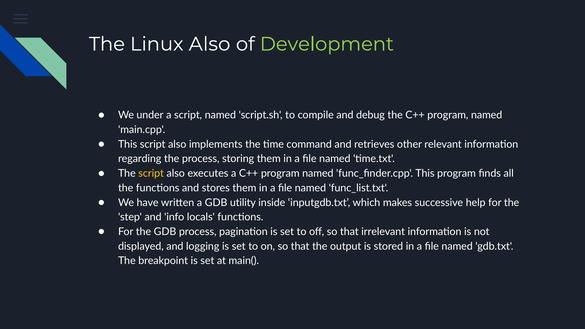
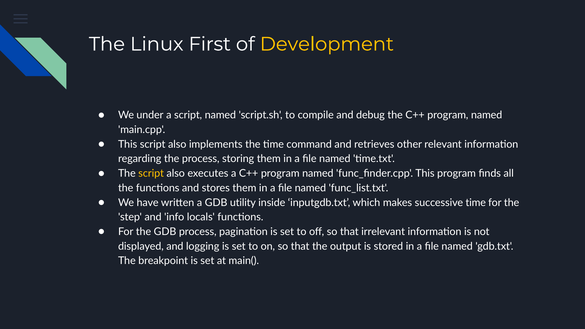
Linux Also: Also -> First
Development colour: light green -> yellow
successive help: help -> time
